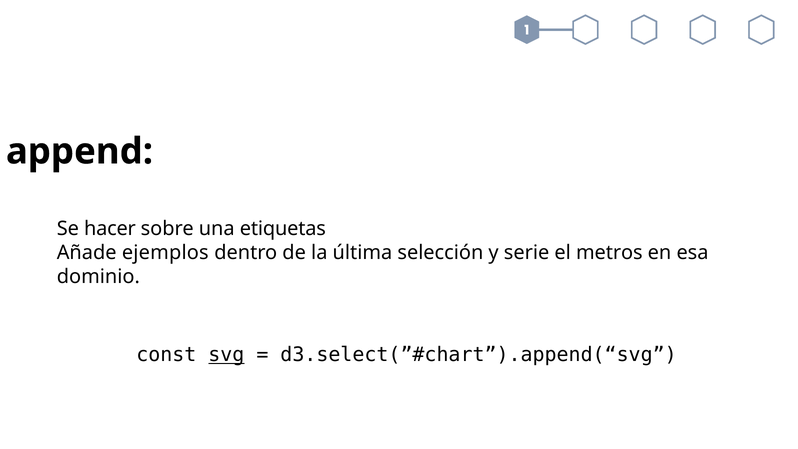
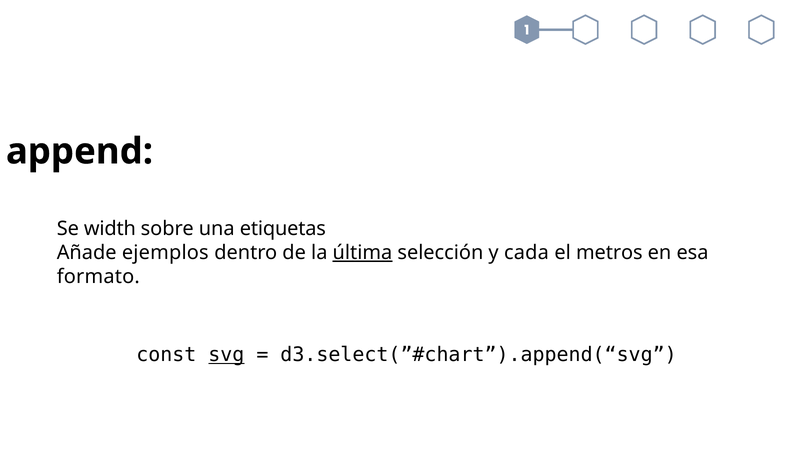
hacer: hacer -> width
última underline: none -> present
serie: serie -> cada
dominio: dominio -> formato
